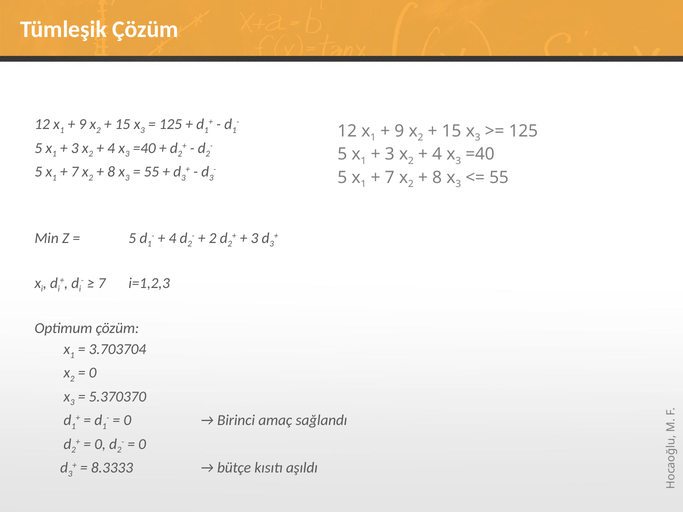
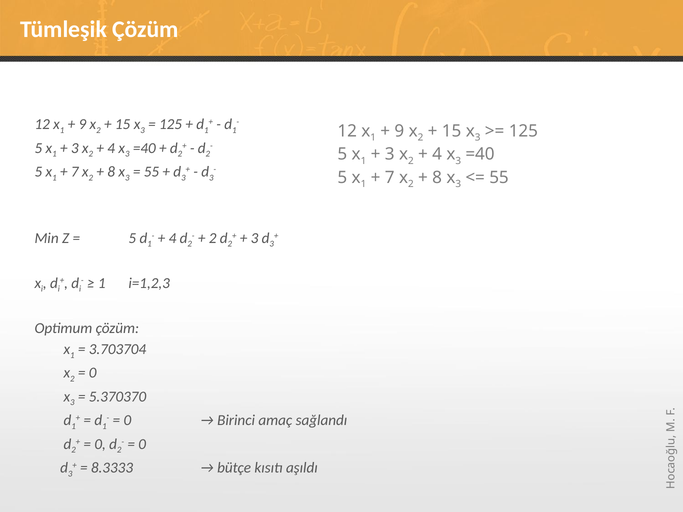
7 at (102, 283): 7 -> 1
